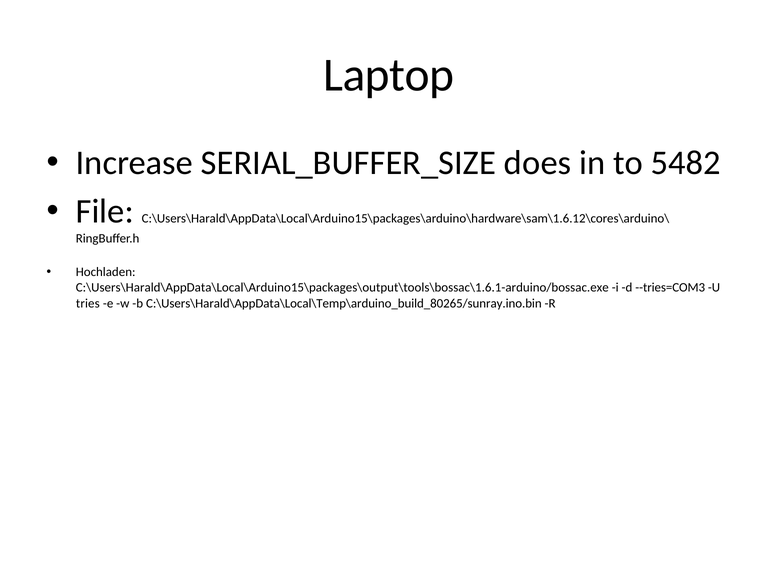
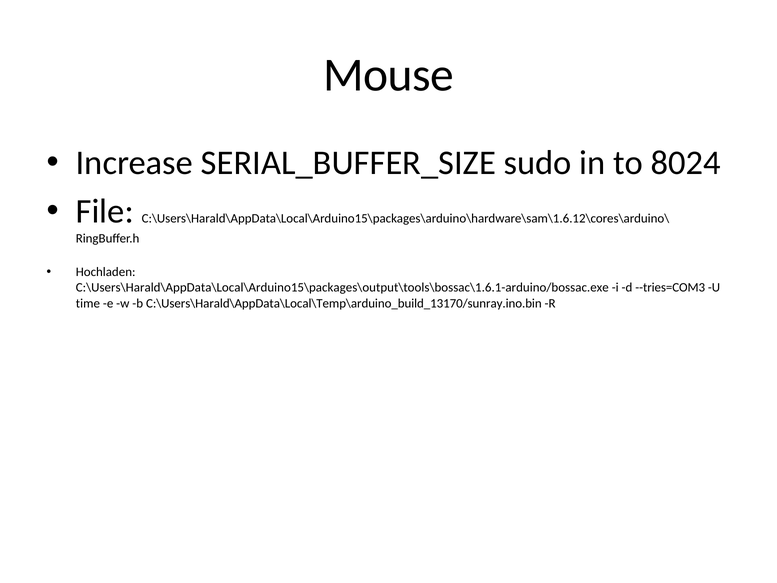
Laptop: Laptop -> Mouse
does: does -> sudo
5482: 5482 -> 8024
tries: tries -> time
C:\Users\Harald\AppData\Local\Temp\arduino_build_80265/sunray.ino.bin: C:\Users\Harald\AppData\Local\Temp\arduino_build_80265/sunray.ino.bin -> C:\Users\Harald\AppData\Local\Temp\arduino_build_13170/sunray.ino.bin
